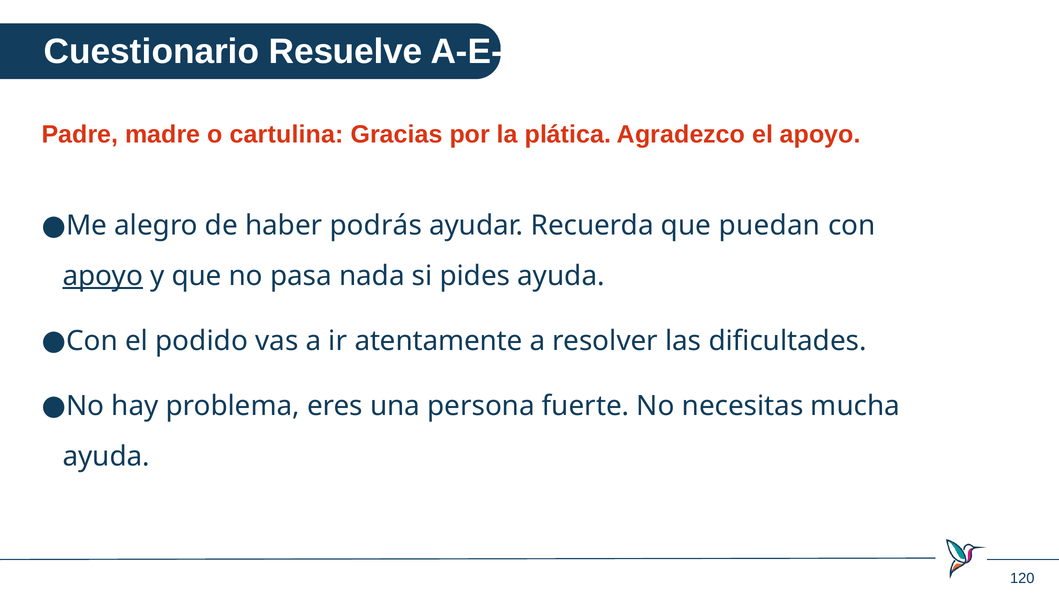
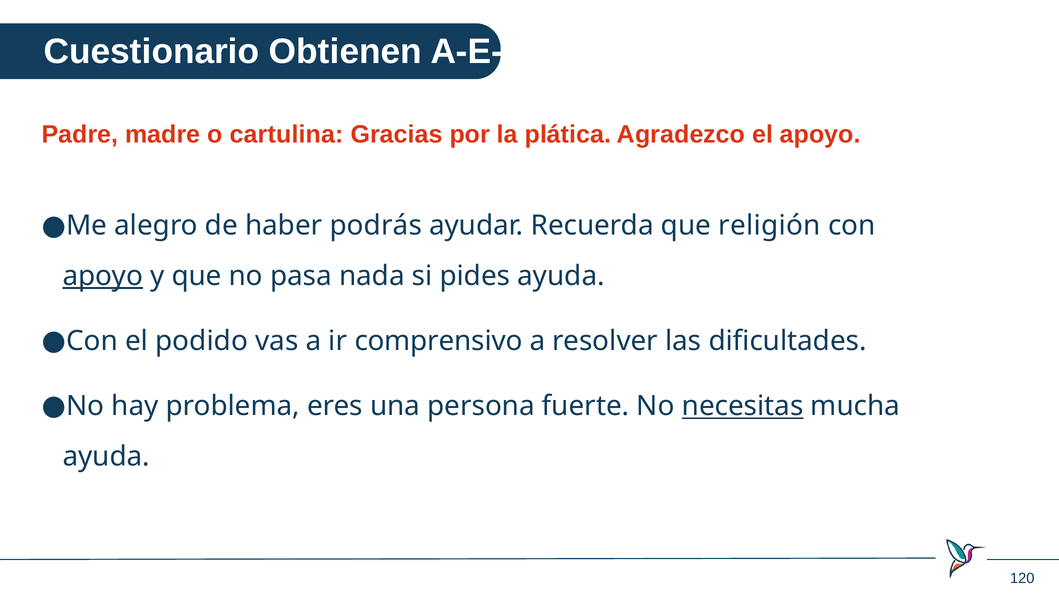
Resuelve: Resuelve -> Obtienen
puedan: puedan -> religión
atentamente: atentamente -> comprensivo
necesitas underline: none -> present
